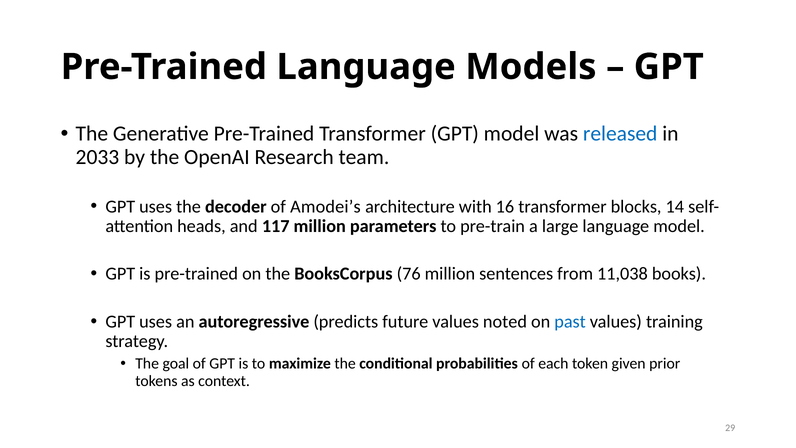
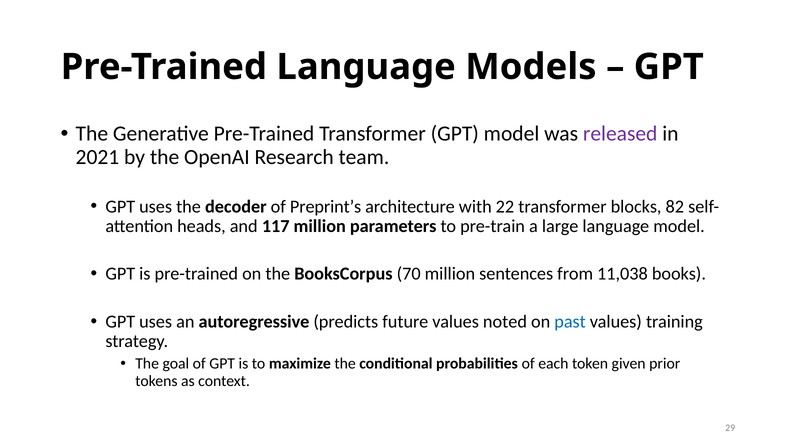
released colour: blue -> purple
2033: 2033 -> 2021
Amodei’s: Amodei’s -> Preprint’s
16: 16 -> 22
14: 14 -> 82
76: 76 -> 70
